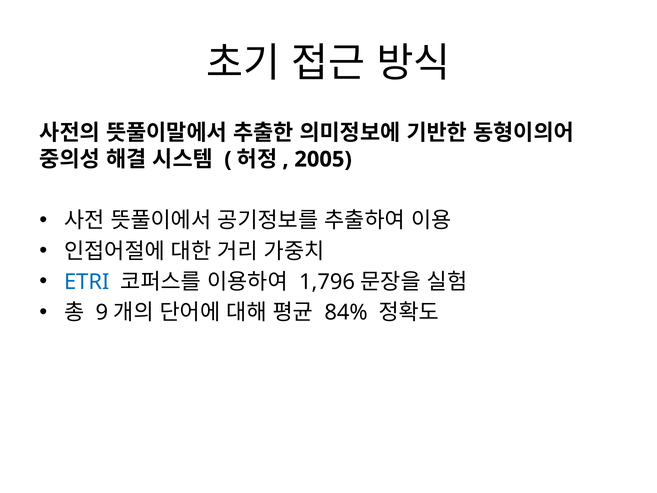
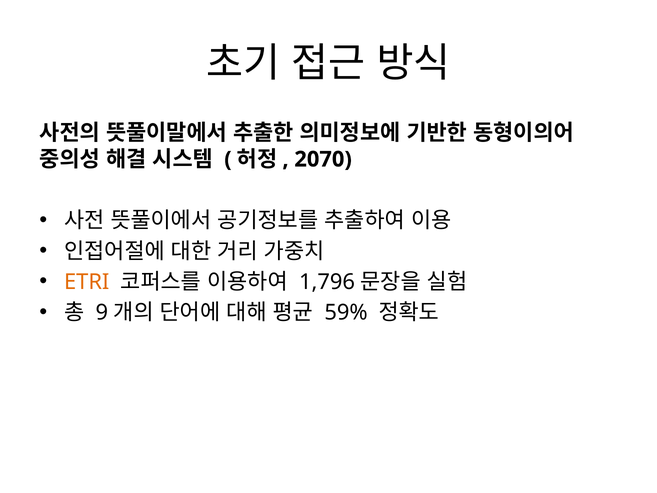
2005: 2005 -> 2070
ETRI colour: blue -> orange
84%: 84% -> 59%
